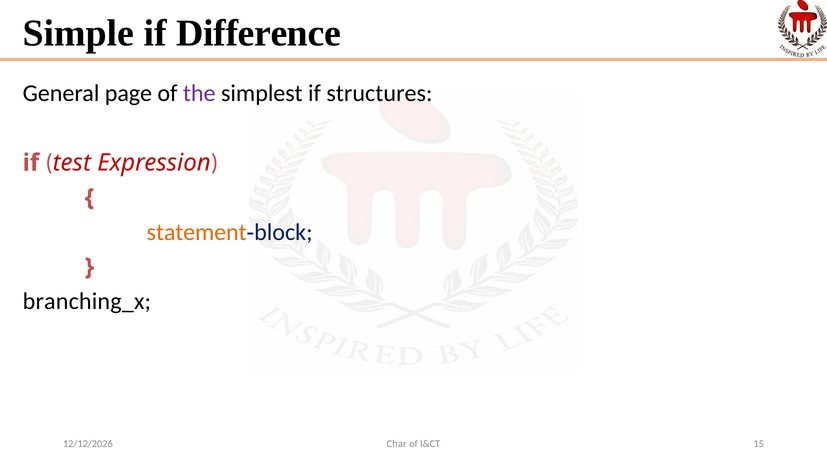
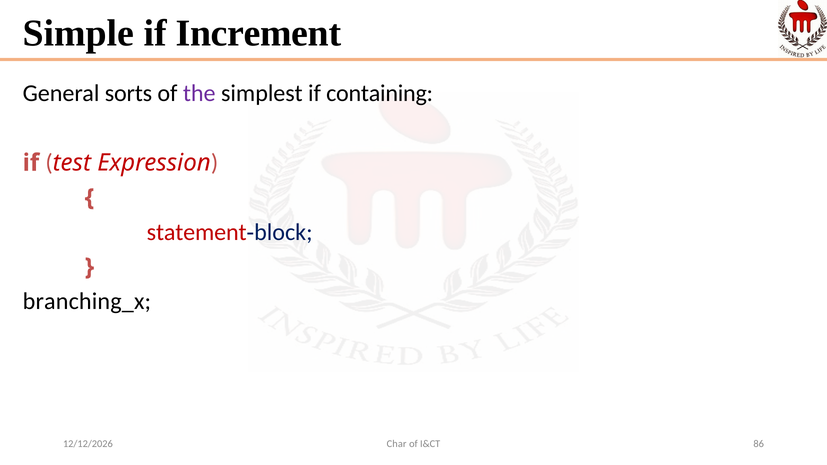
Difference: Difference -> Increment
page: page -> sorts
structures: structures -> containing
statement colour: orange -> red
15: 15 -> 86
